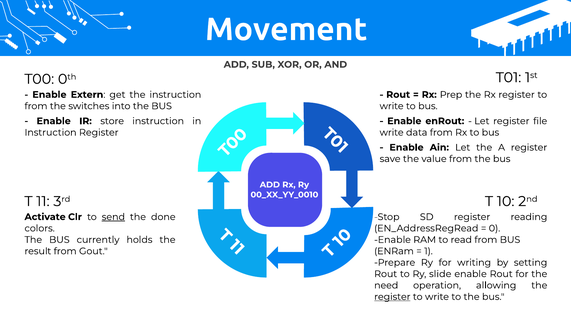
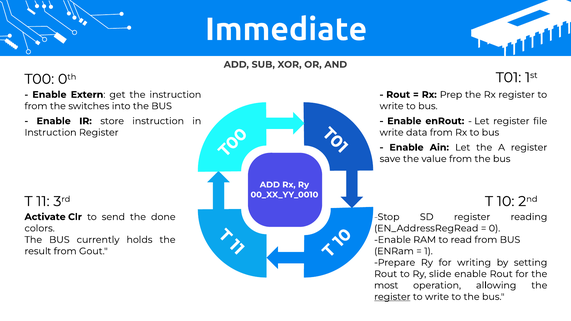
Movement: Movement -> Immediate
send underline: present -> none
need: need -> most
